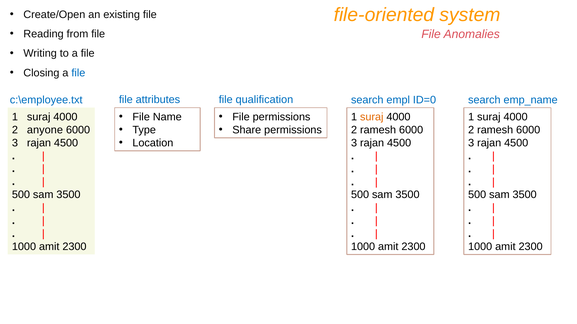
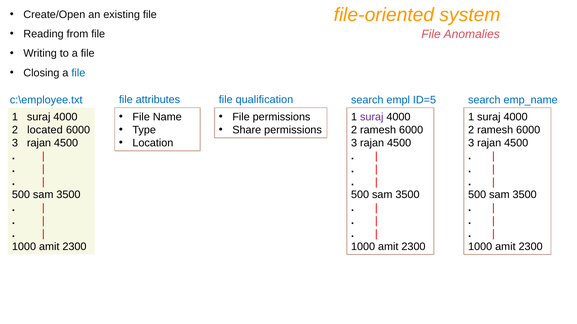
ID=0: ID=0 -> ID=5
suraj at (372, 117) colour: orange -> purple
anyone: anyone -> located
